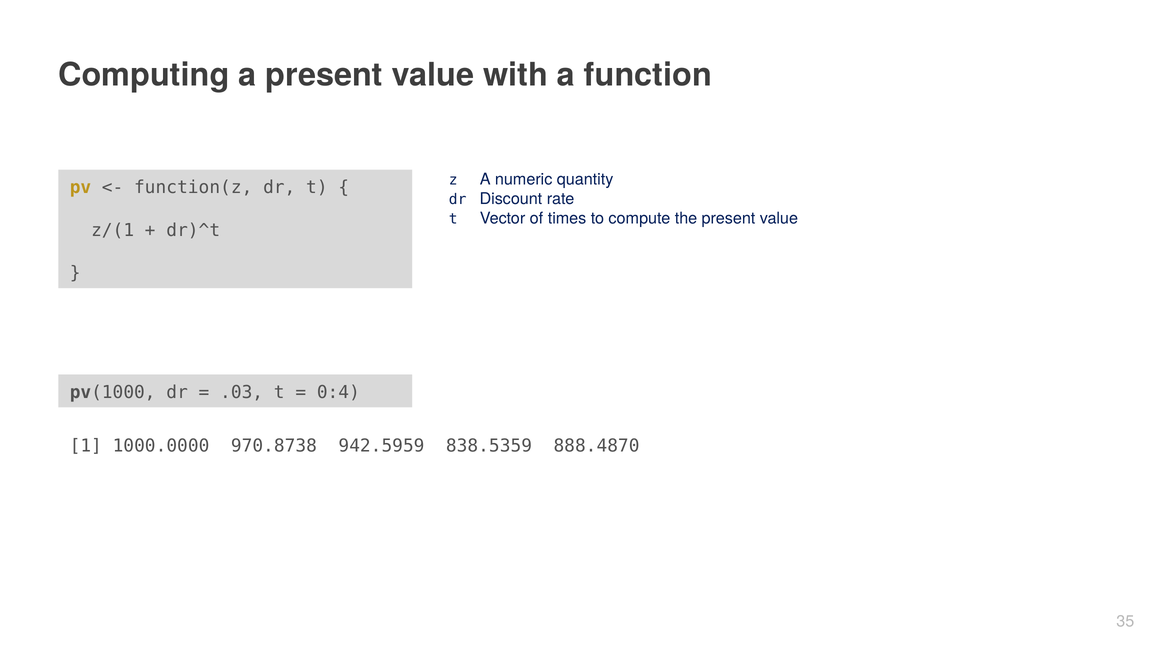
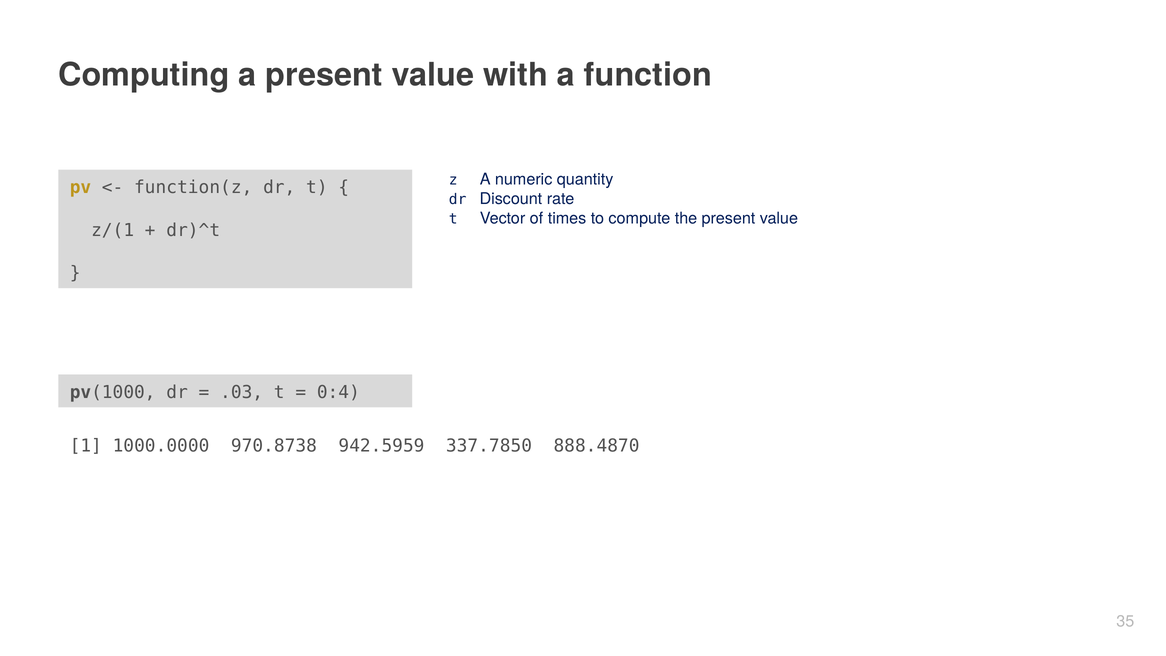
838.5359: 838.5359 -> 337.7850
